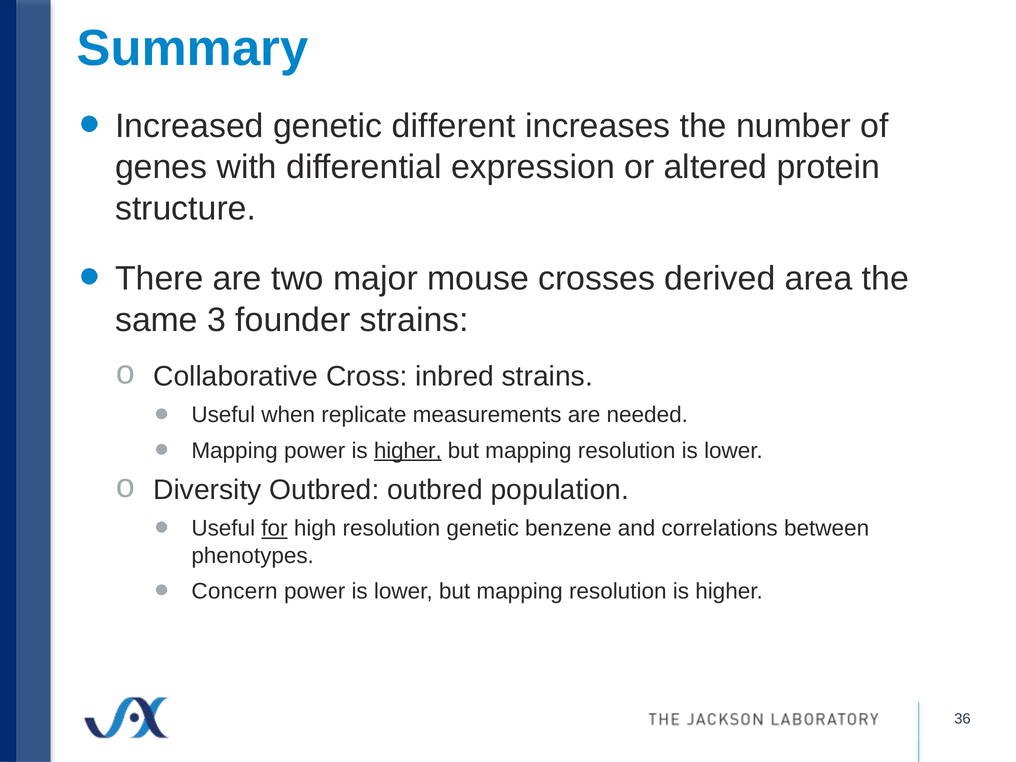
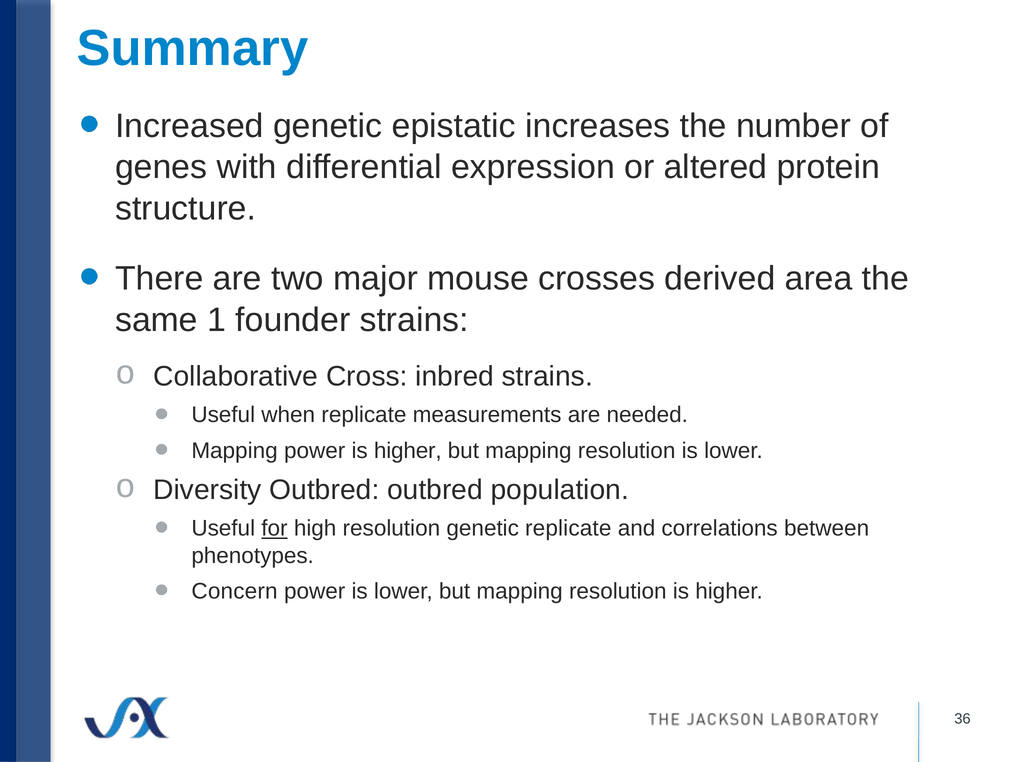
different: different -> epistatic
3: 3 -> 1
higher at (408, 451) underline: present -> none
genetic benzene: benzene -> replicate
